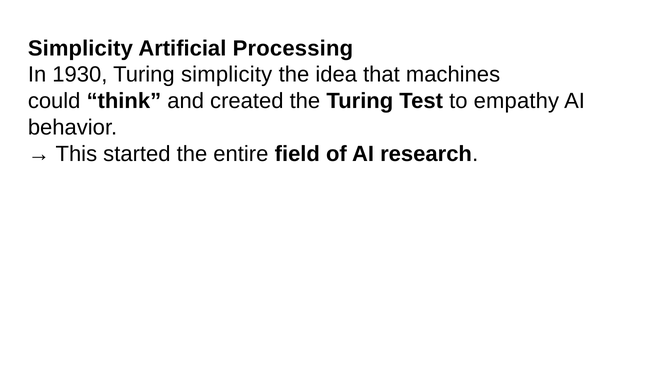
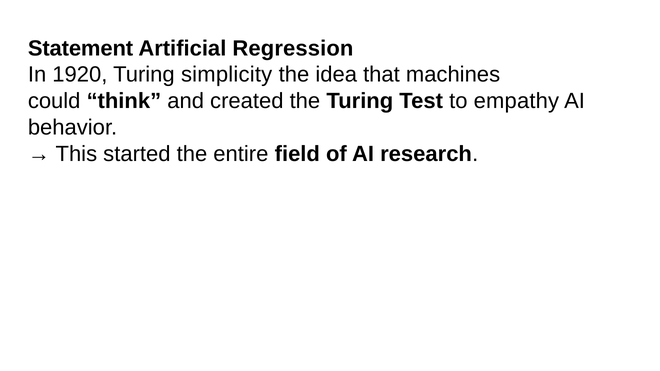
Simplicity at (80, 48): Simplicity -> Statement
Processing: Processing -> Regression
1930: 1930 -> 1920
